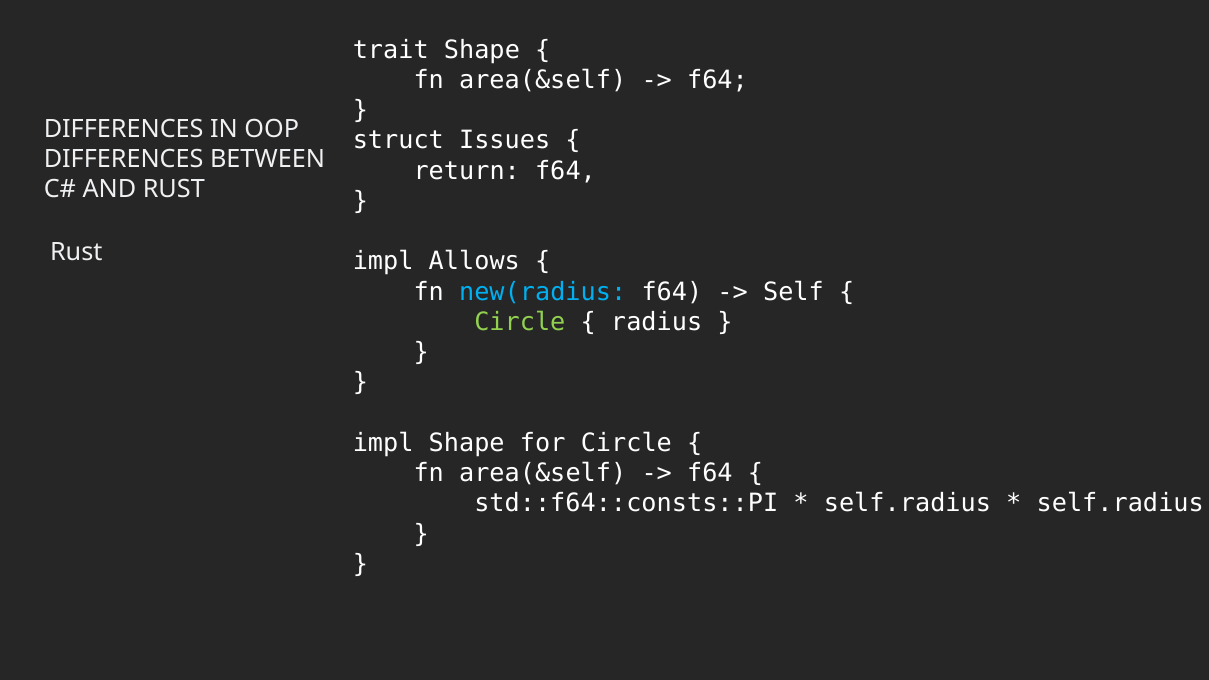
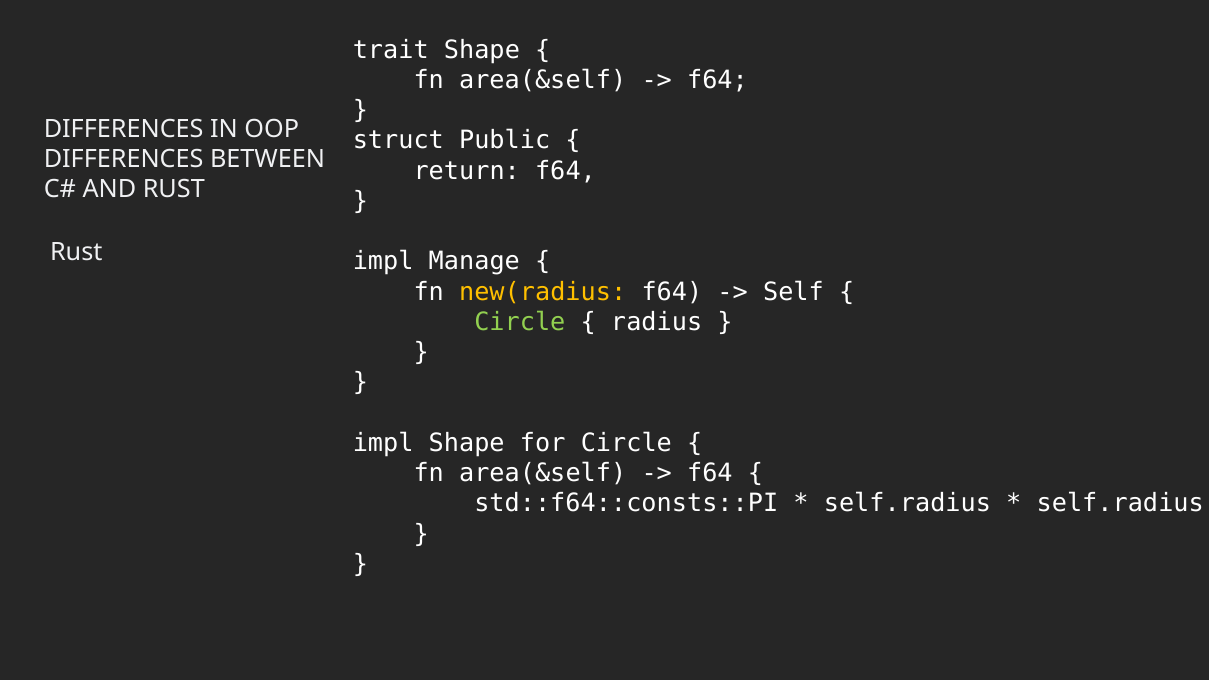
Issues: Issues -> Public
Allows: Allows -> Manage
new(radius colour: light blue -> yellow
